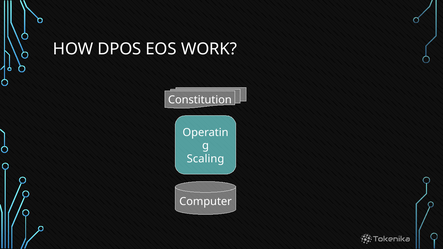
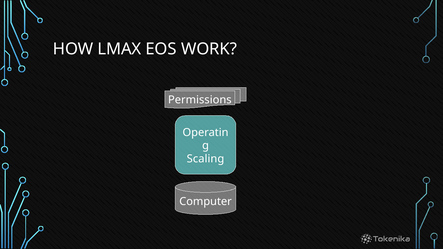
DPOS: DPOS -> LMAX
Constitution: Constitution -> Permissions
